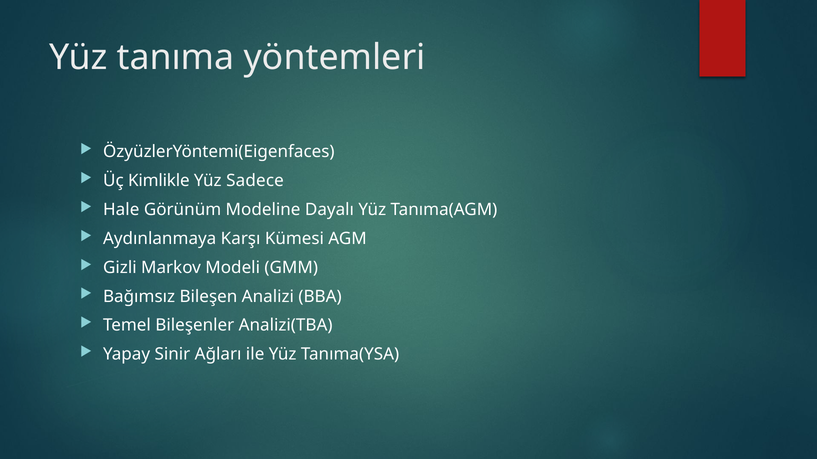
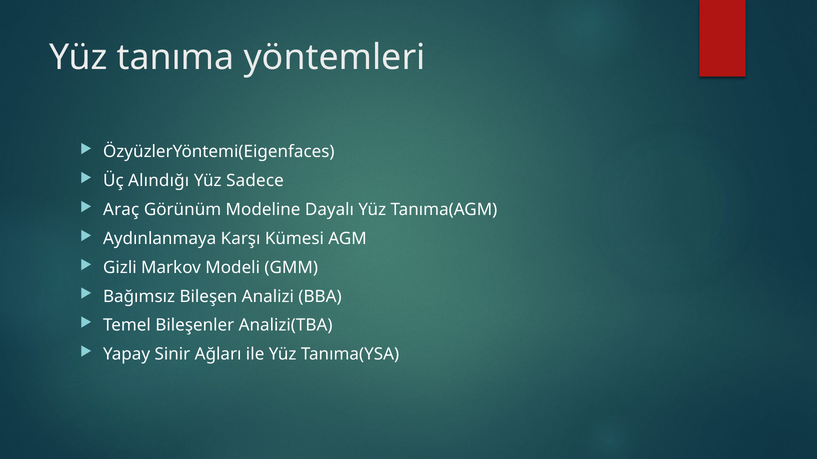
Kimlikle: Kimlikle -> Alındığı
Hale: Hale -> Araç
